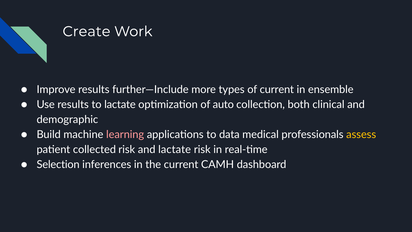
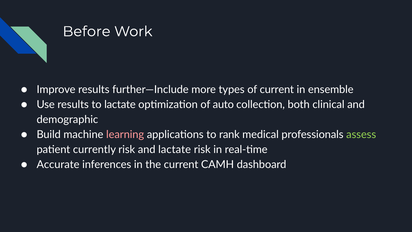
Create: Create -> Before
data: data -> rank
assess colour: yellow -> light green
collected: collected -> currently
Selection: Selection -> Accurate
